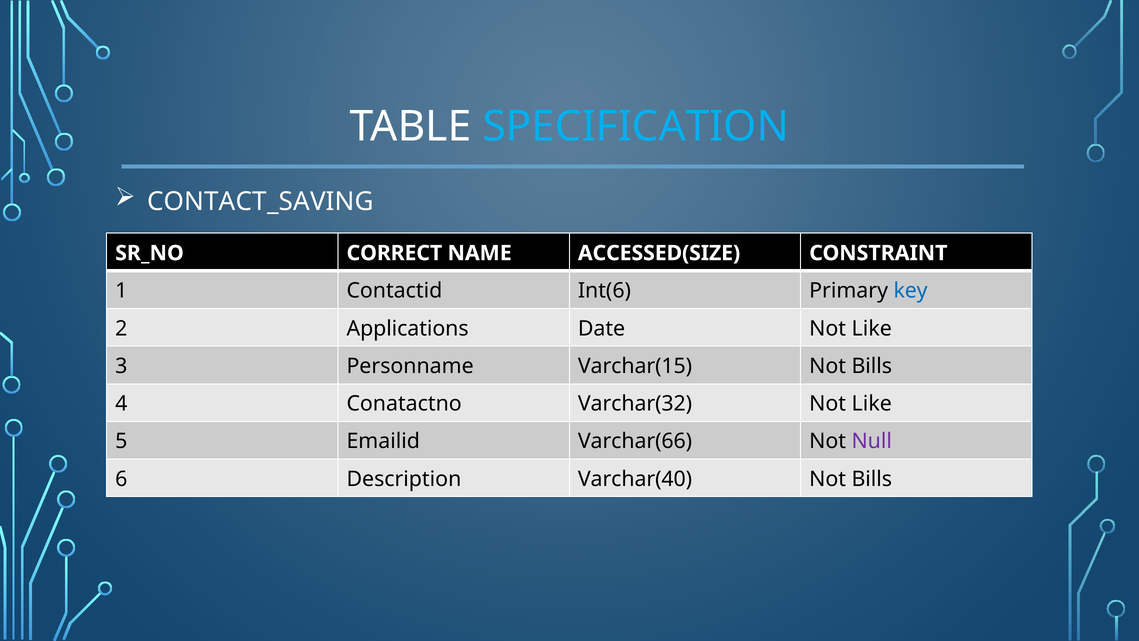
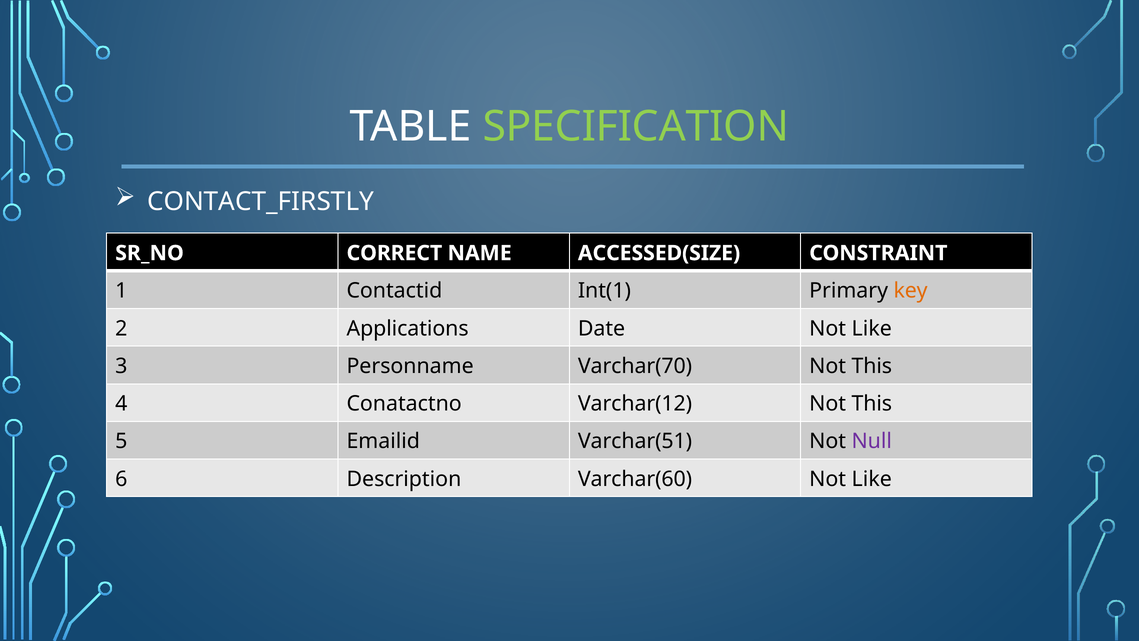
SPECIFICATION colour: light blue -> light green
CONTACT_SAVING: CONTACT_SAVING -> CONTACT_FIRSTLY
Int(6: Int(6 -> Int(1
key colour: blue -> orange
Varchar(15: Varchar(15 -> Varchar(70
Bills at (872, 366): Bills -> This
Varchar(32: Varchar(32 -> Varchar(12
Like at (872, 404): Like -> This
Varchar(66: Varchar(66 -> Varchar(51
Varchar(40: Varchar(40 -> Varchar(60
Bills at (872, 479): Bills -> Like
